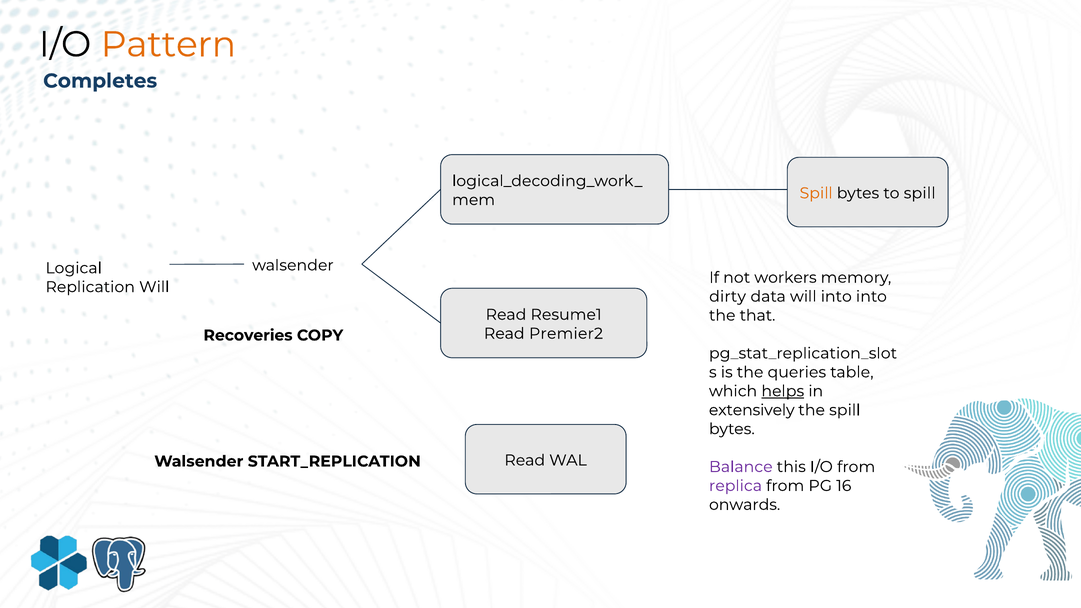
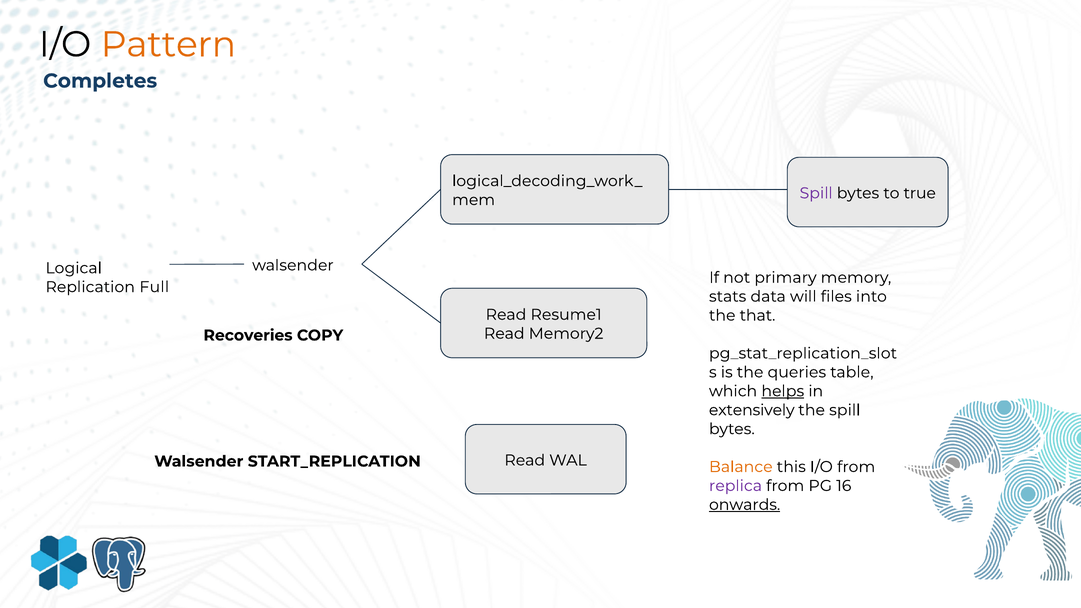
Spill at (816, 193) colour: orange -> purple
to spill: spill -> true
workers: workers -> primary
Replication Will: Will -> Full
dirty: dirty -> stats
will into: into -> files
Premier2: Premier2 -> Memory2
Balance colour: purple -> orange
onwards underline: none -> present
